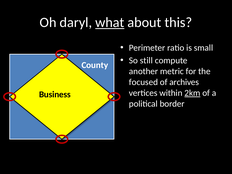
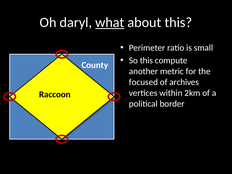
So still: still -> this
2km underline: present -> none
Business: Business -> Raccoon
